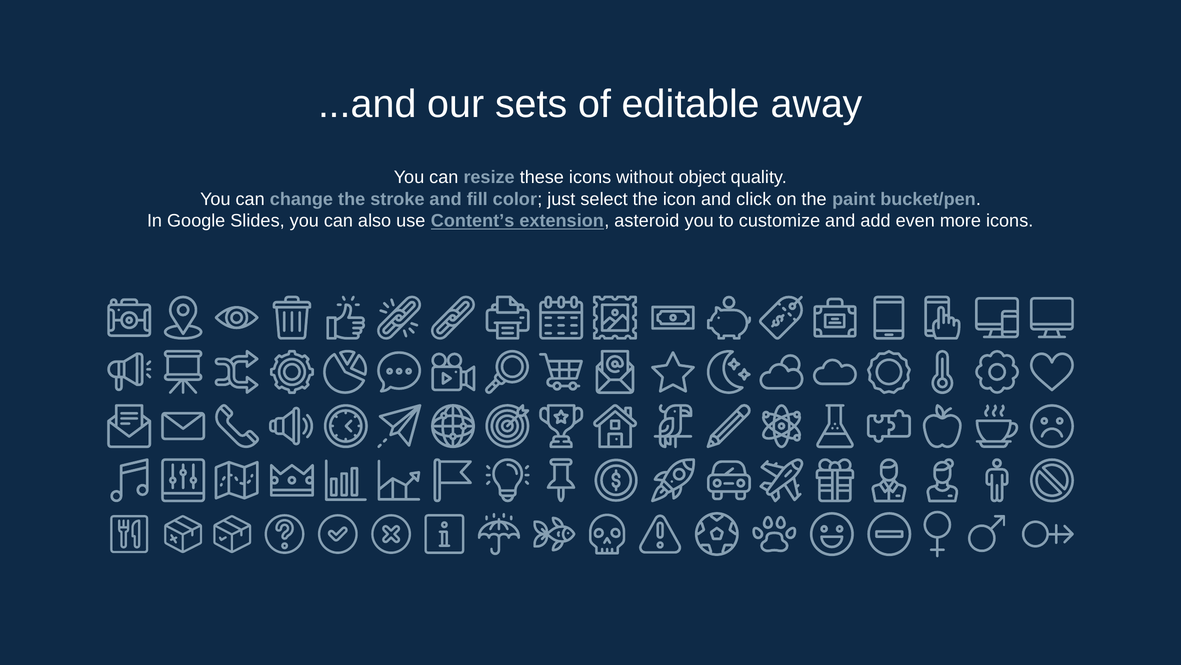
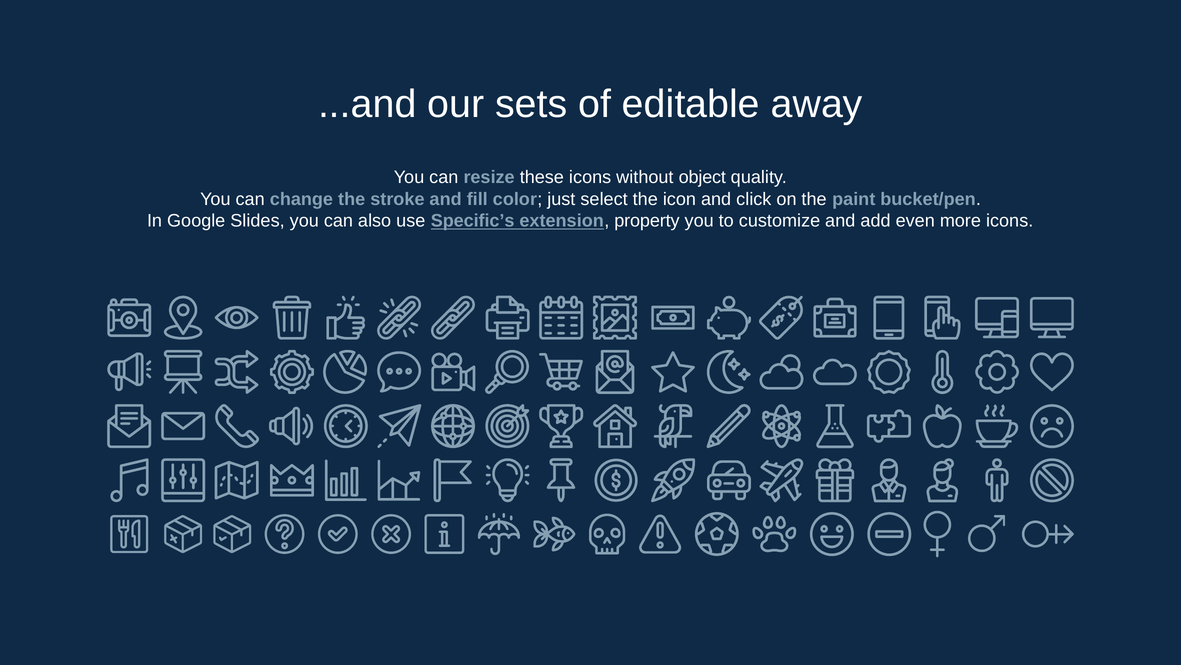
Content’s: Content’s -> Specific’s
asteroid: asteroid -> property
